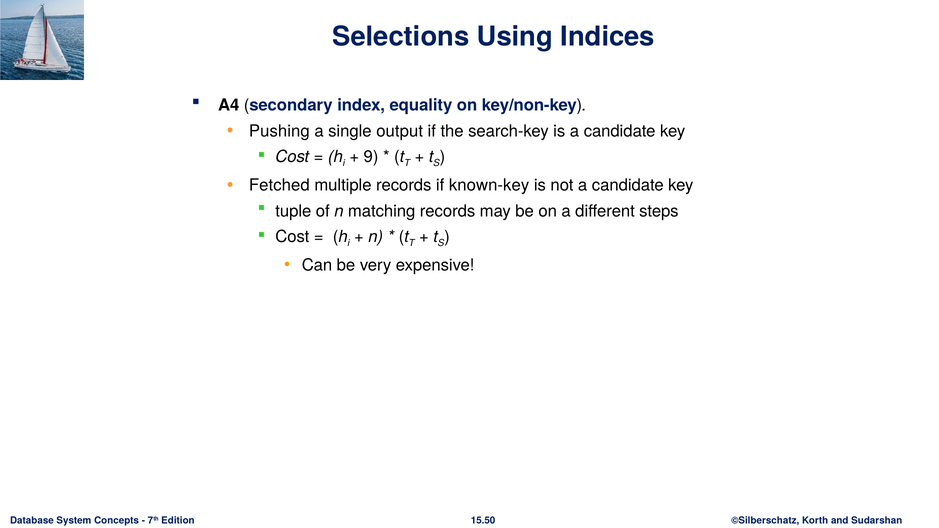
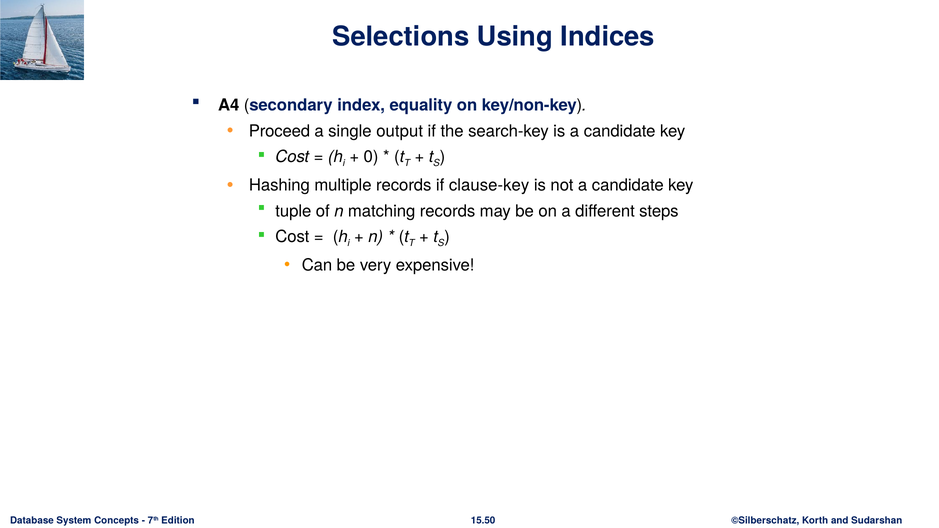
Pushing: Pushing -> Proceed
9: 9 -> 0
Fetched: Fetched -> Hashing
known-key: known-key -> clause-key
